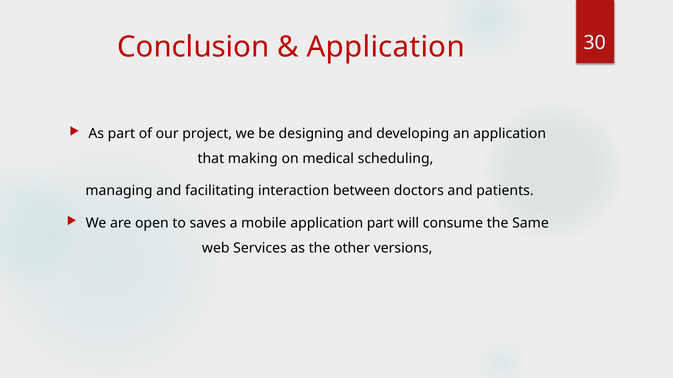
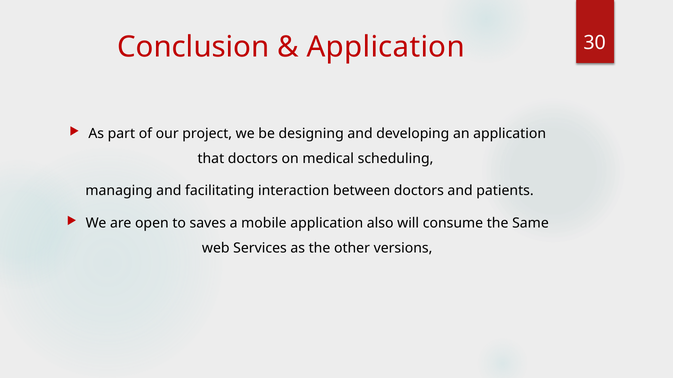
that making: making -> doctors
application part: part -> also
